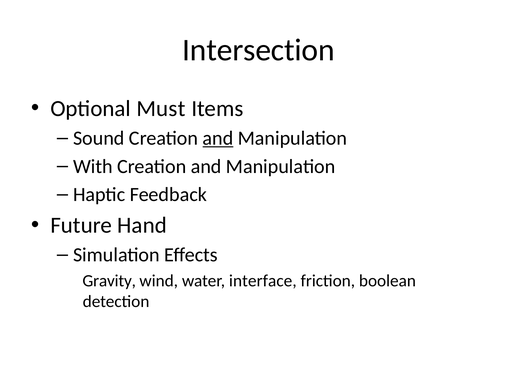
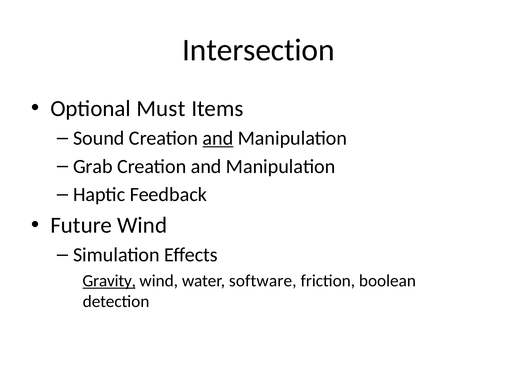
With: With -> Grab
Future Hand: Hand -> Wind
Gravity underline: none -> present
interface: interface -> software
